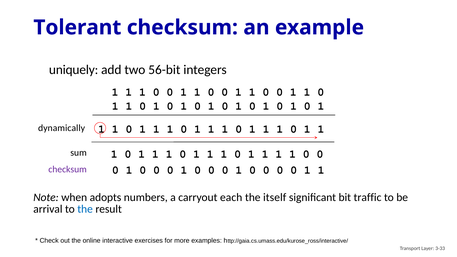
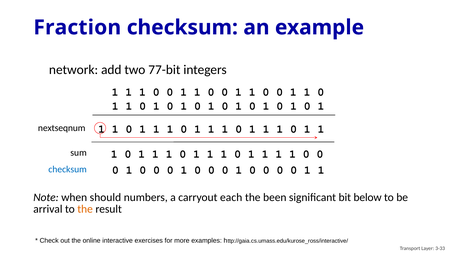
Tolerant: Tolerant -> Fraction
uniquely: uniquely -> network
56-bit: 56-bit -> 77-bit
dynamically: dynamically -> nextseqnum
checksum at (68, 169) colour: purple -> blue
adopts: adopts -> should
itself: itself -> been
traffic: traffic -> below
the at (85, 209) colour: blue -> orange
